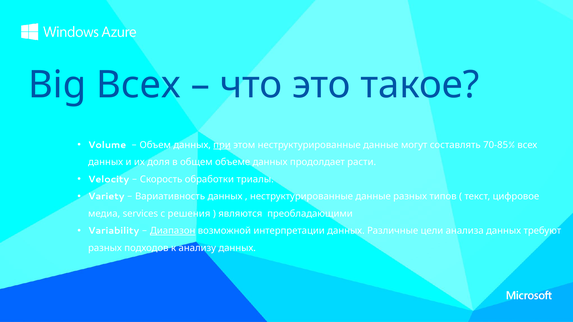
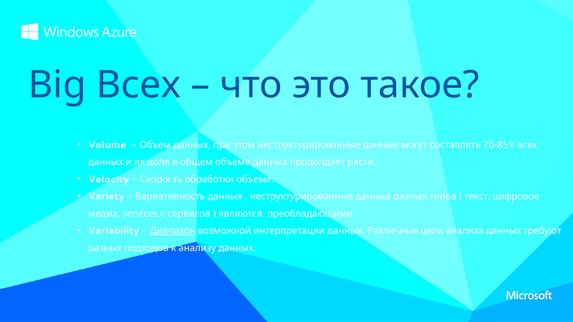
при underline: present -> none
обработки триалы: триалы -> объеме
решения: решения -> сервисов
